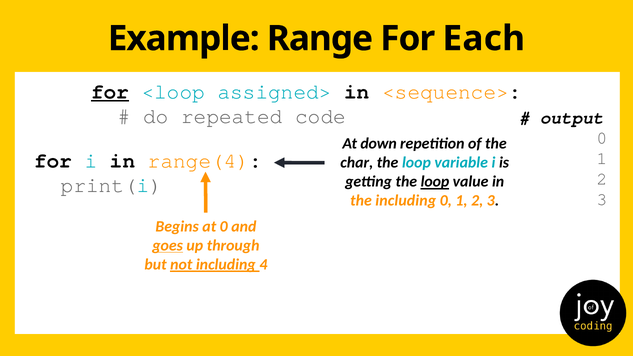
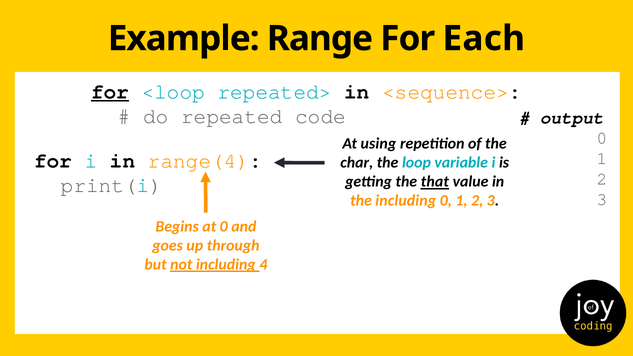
assigned>: assigned> -> repeated>
down: down -> using
getting the loop: loop -> that
goes underline: present -> none
